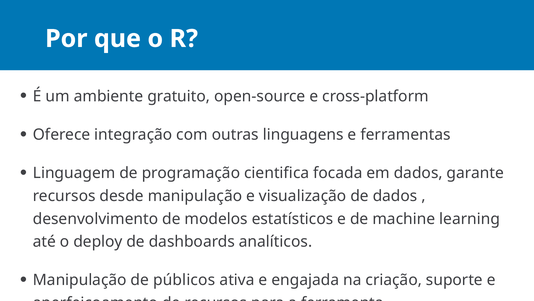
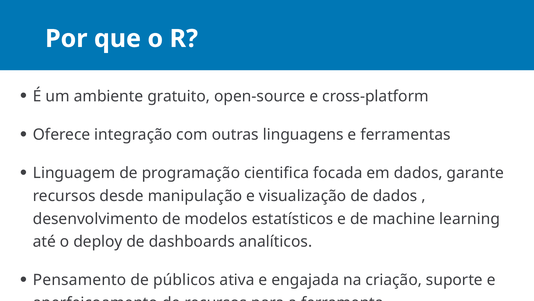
Manipulação at (80, 280): Manipulação -> Pensamento
